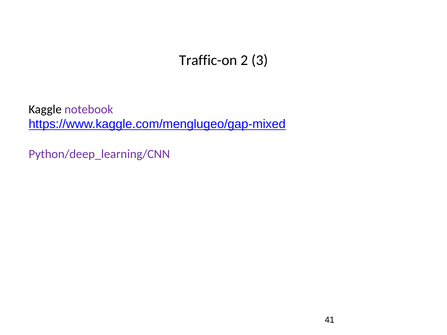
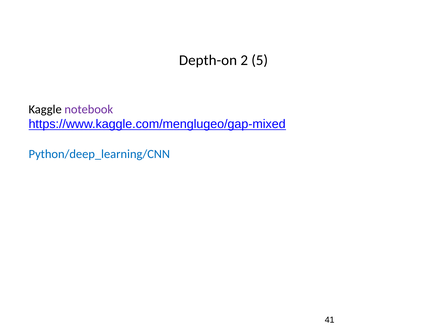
Traffic-on: Traffic-on -> Depth-on
3: 3 -> 5
Python/deep_learning/CNN colour: purple -> blue
